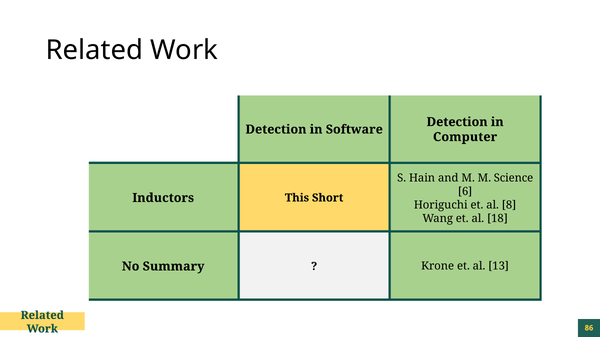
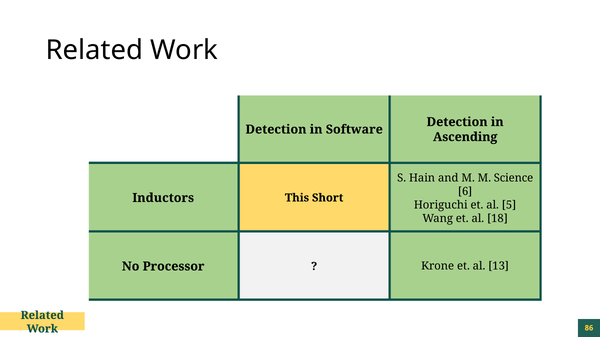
Computer: Computer -> Ascending
8: 8 -> 5
Summary: Summary -> Processor
